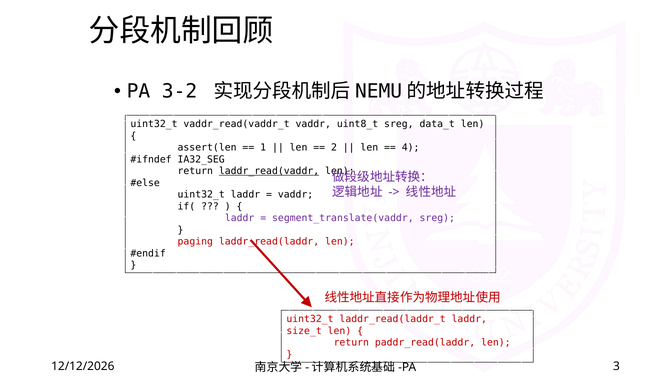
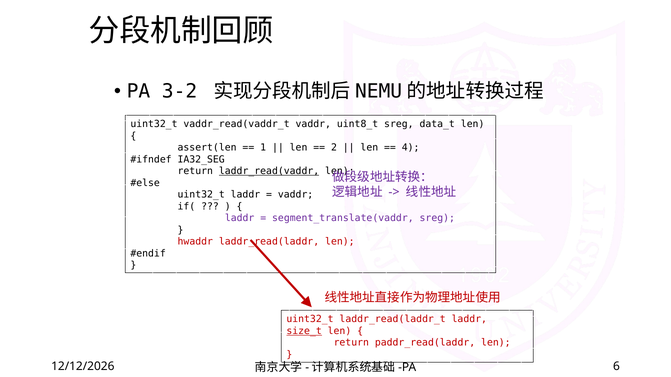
paging: paging -> hwaddr
size_t underline: none -> present
3: 3 -> 6
